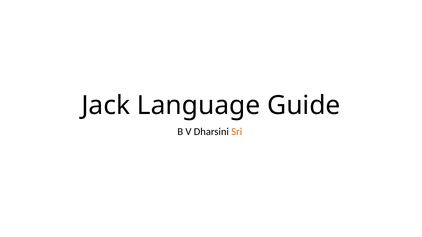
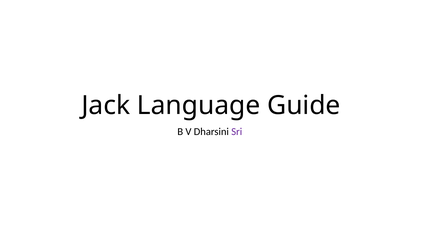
Sri colour: orange -> purple
